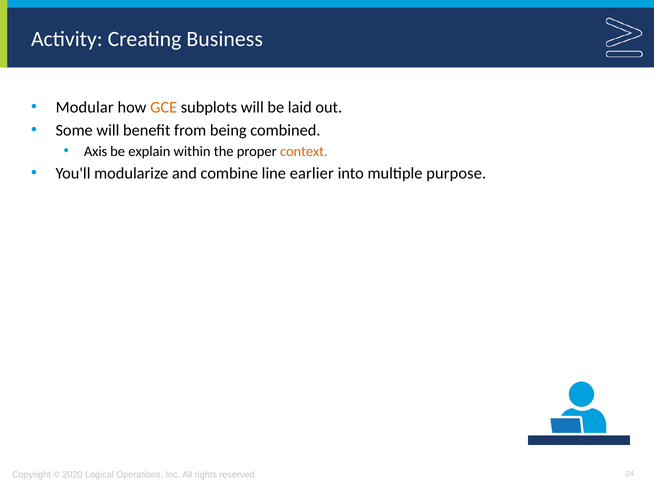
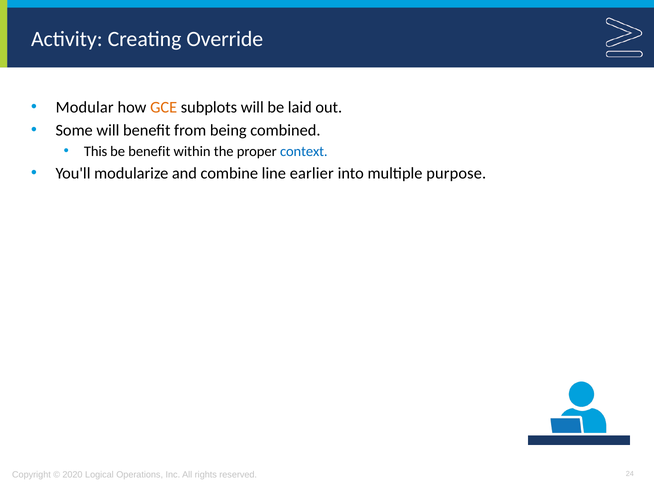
Business: Business -> Override
Axis: Axis -> This
be explain: explain -> benefit
context colour: orange -> blue
